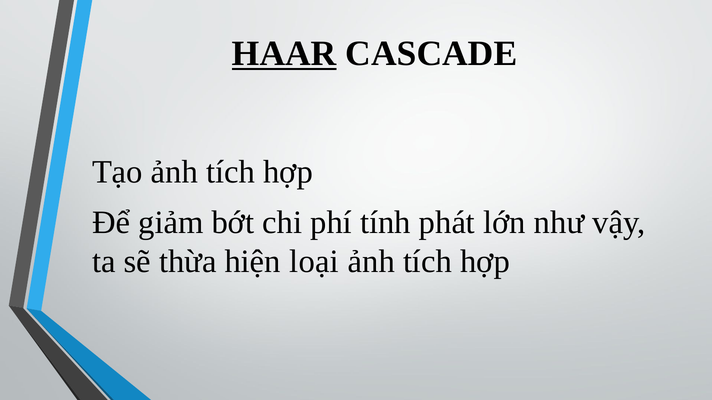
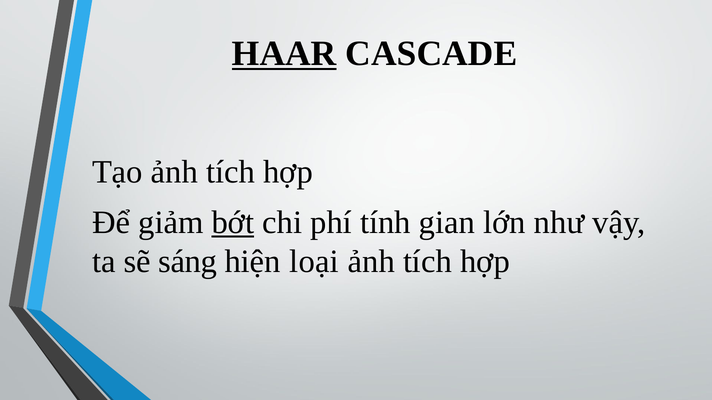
bớt underline: none -> present
phát: phát -> gian
thừa: thừa -> sáng
